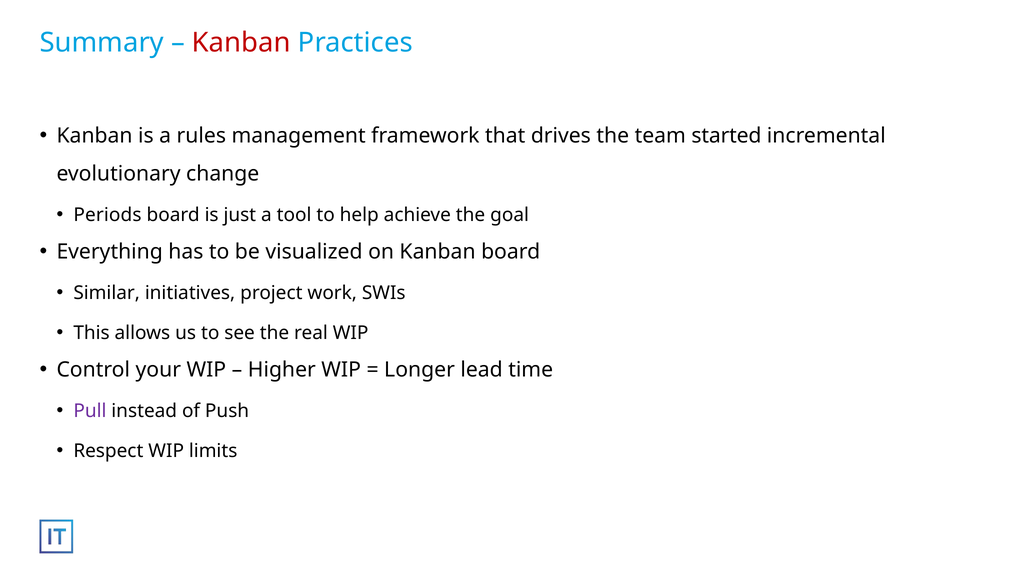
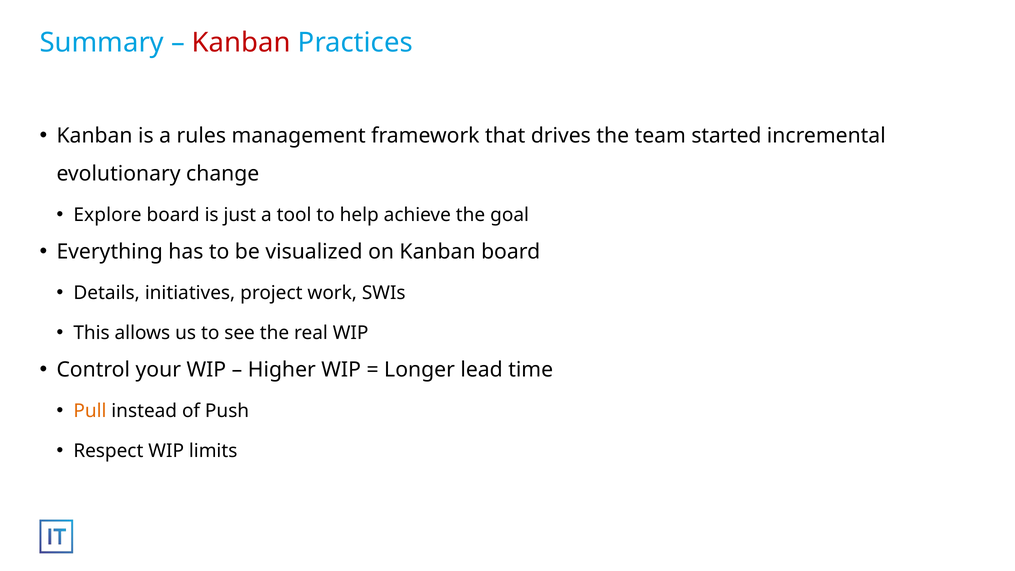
Periods: Periods -> Explore
Similar: Similar -> Details
Pull colour: purple -> orange
